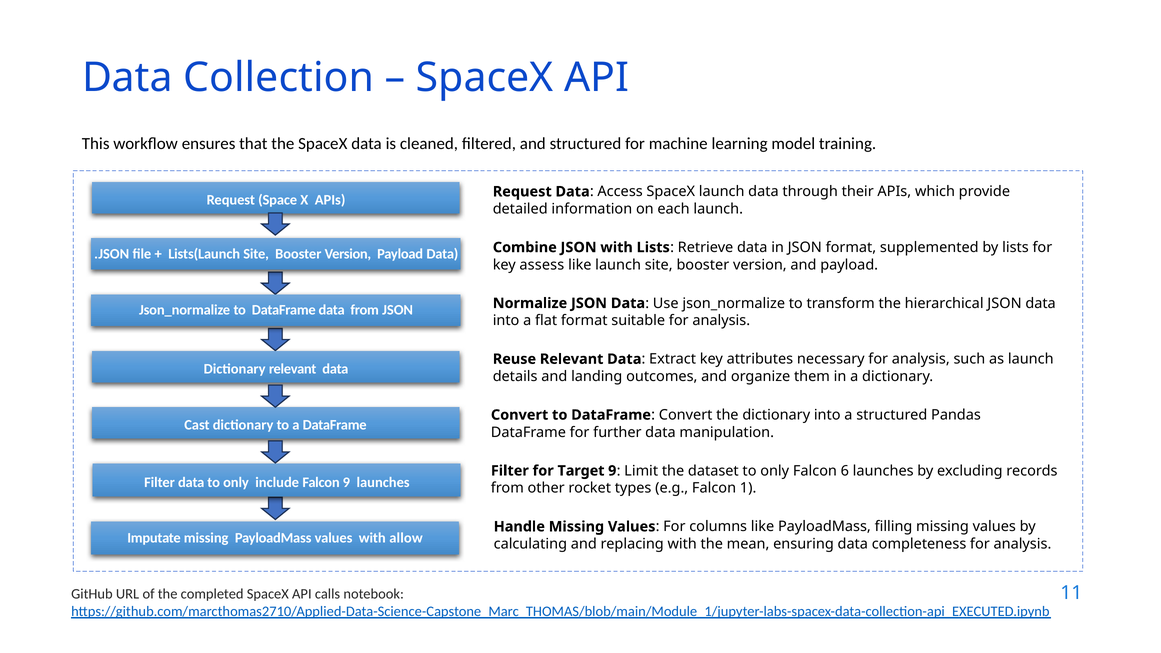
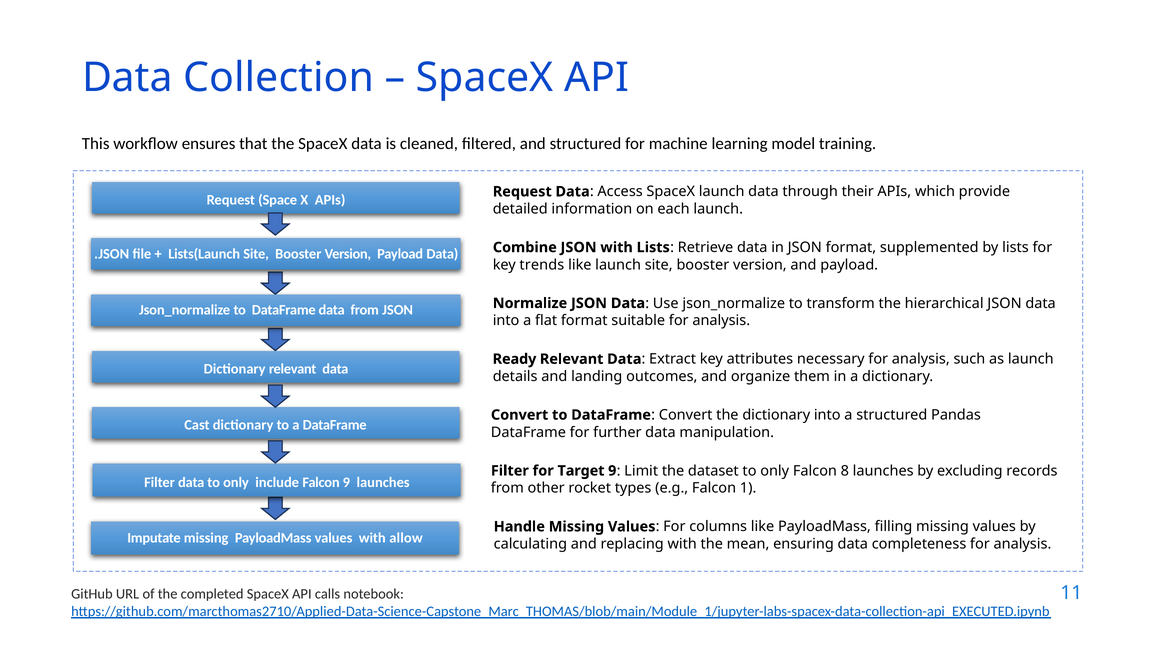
assess: assess -> trends
Reuse: Reuse -> Ready
6: 6 -> 8
